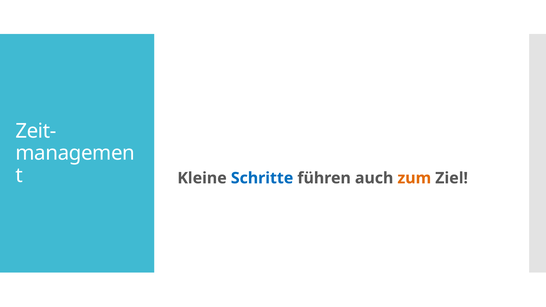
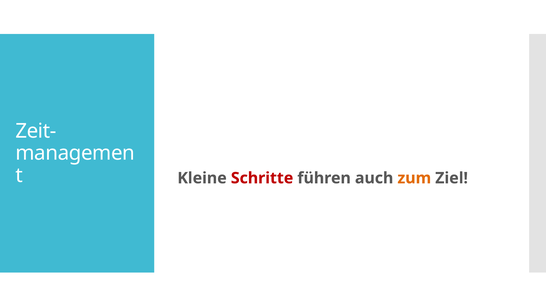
Schritte colour: blue -> red
